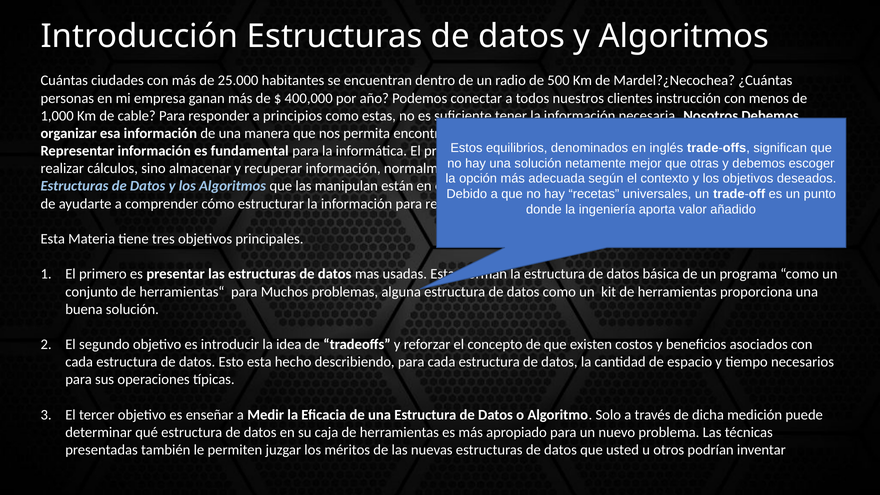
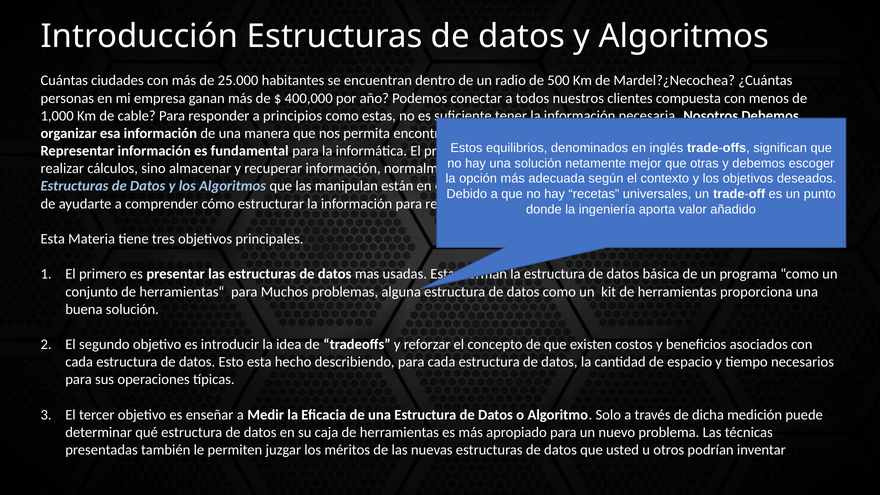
instrucción: instrucción -> compuesta
